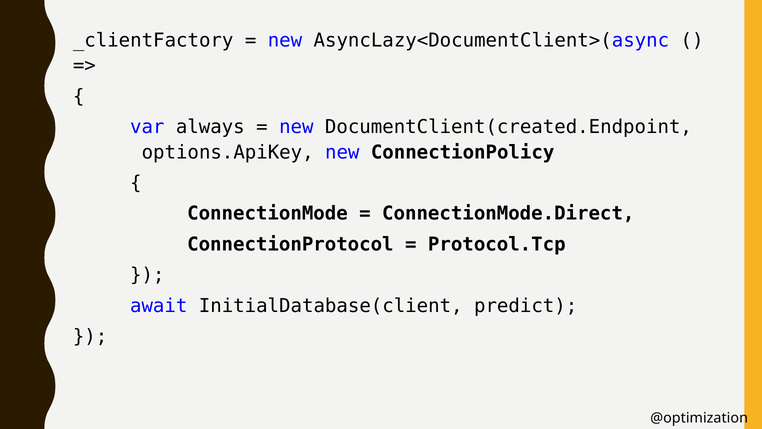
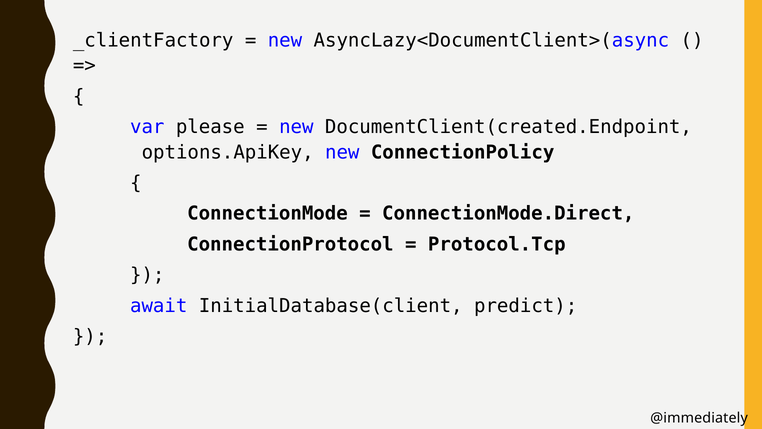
always: always -> please
@optimization: @optimization -> @immediately
